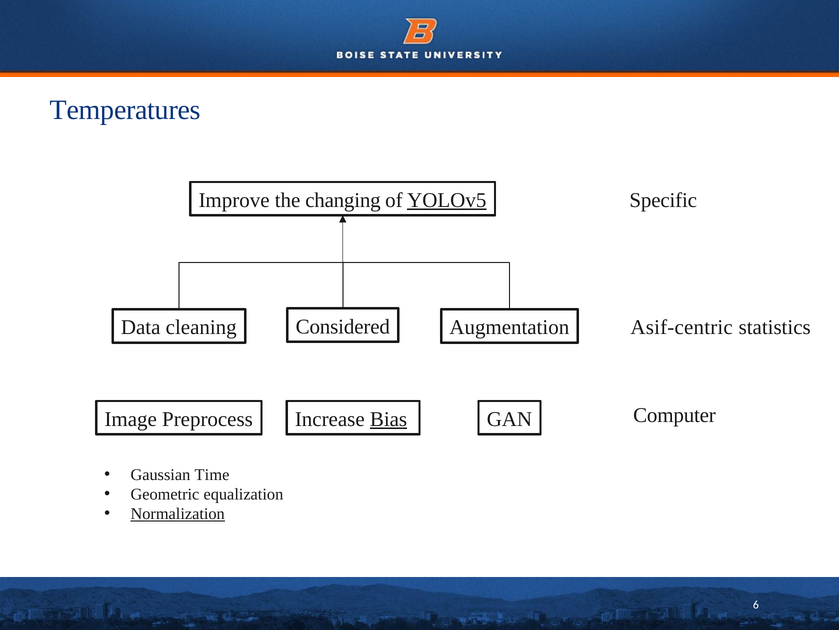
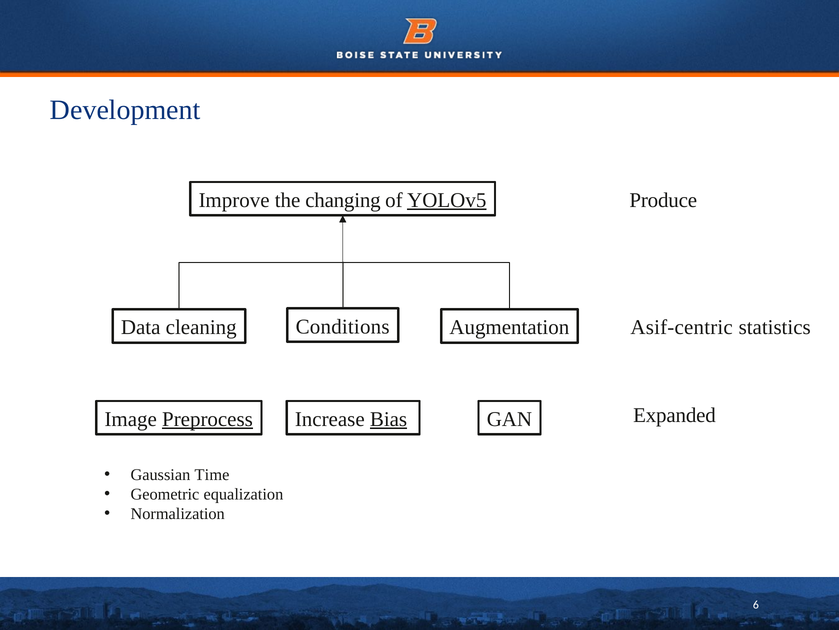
Temperatures: Temperatures -> Development
Specific: Specific -> Produce
Considered: Considered -> Conditions
Preprocess underline: none -> present
Computer: Computer -> Expanded
Normalization underline: present -> none
